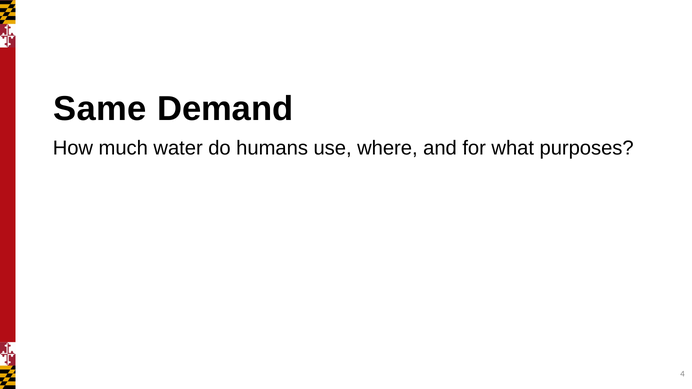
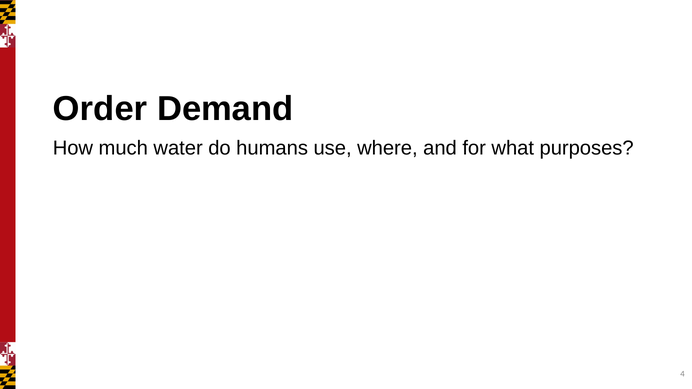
Same: Same -> Order
